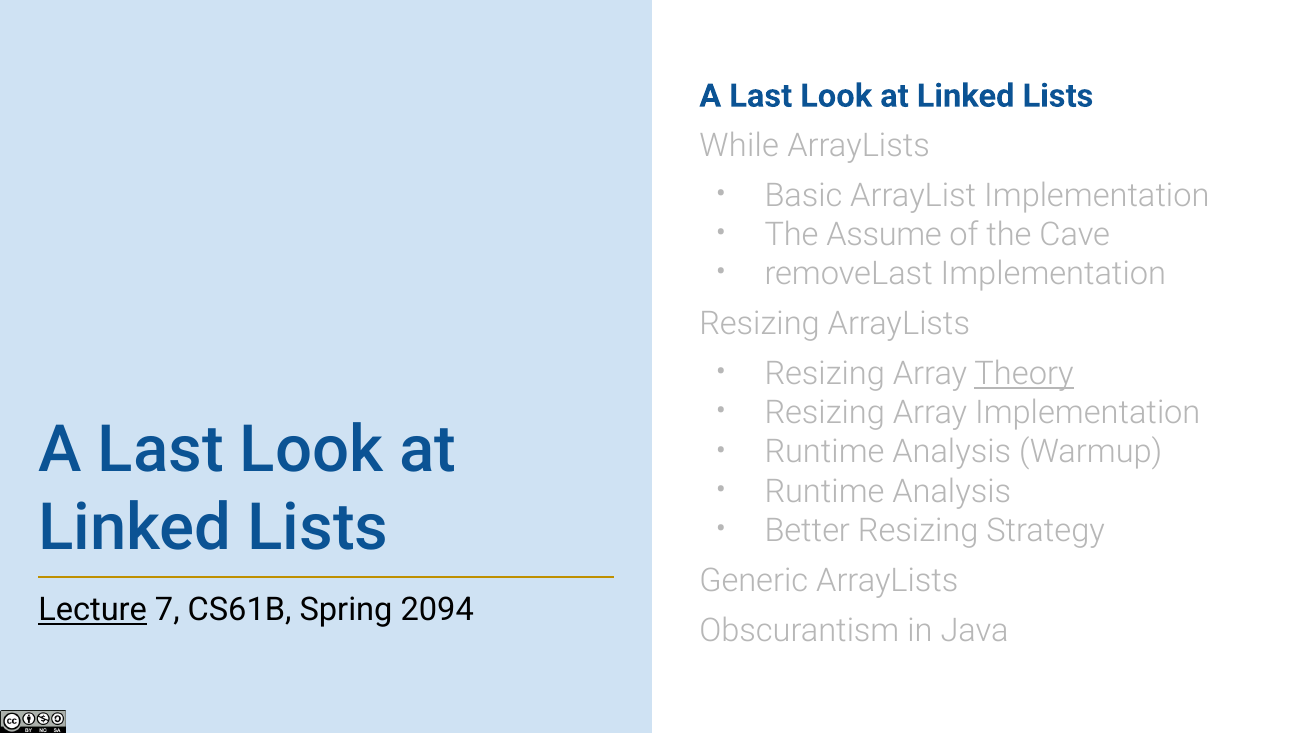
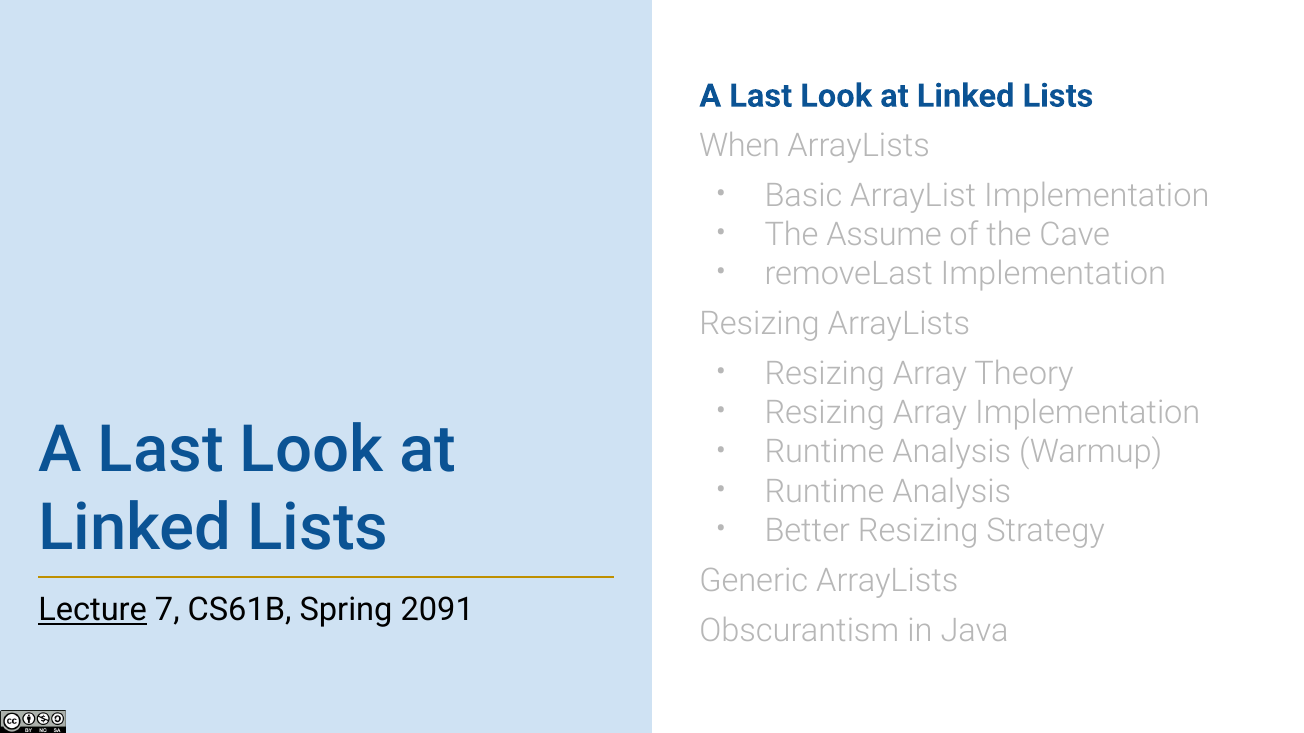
While: While -> When
Theory underline: present -> none
2094: 2094 -> 2091
